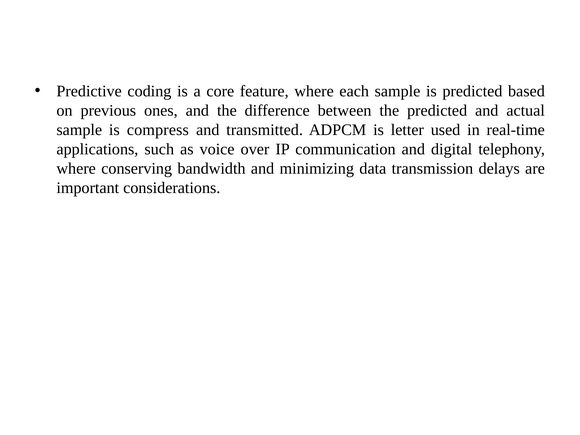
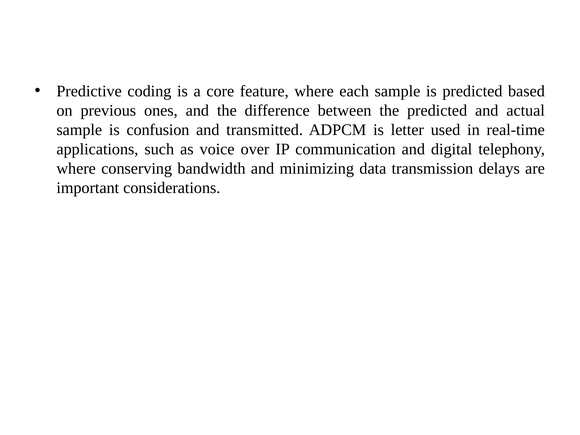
compress: compress -> confusion
